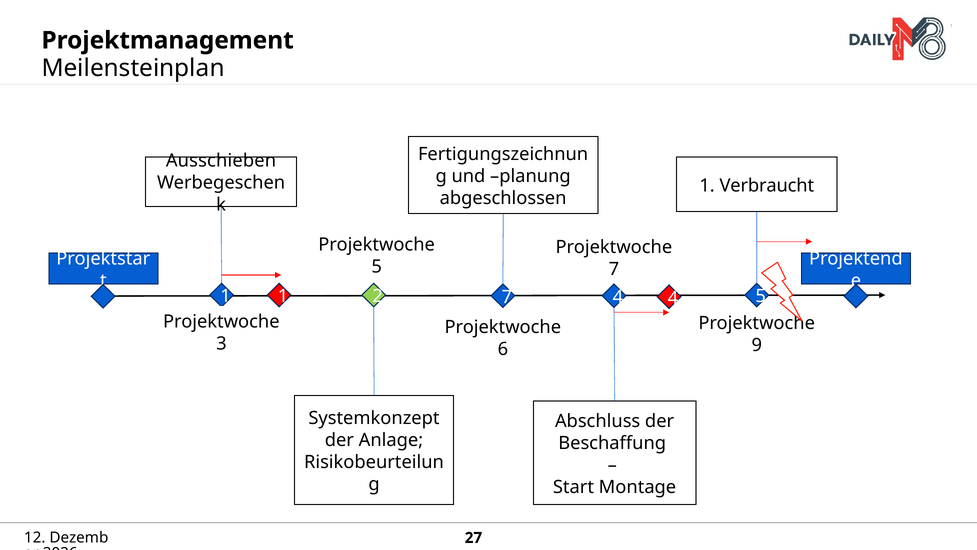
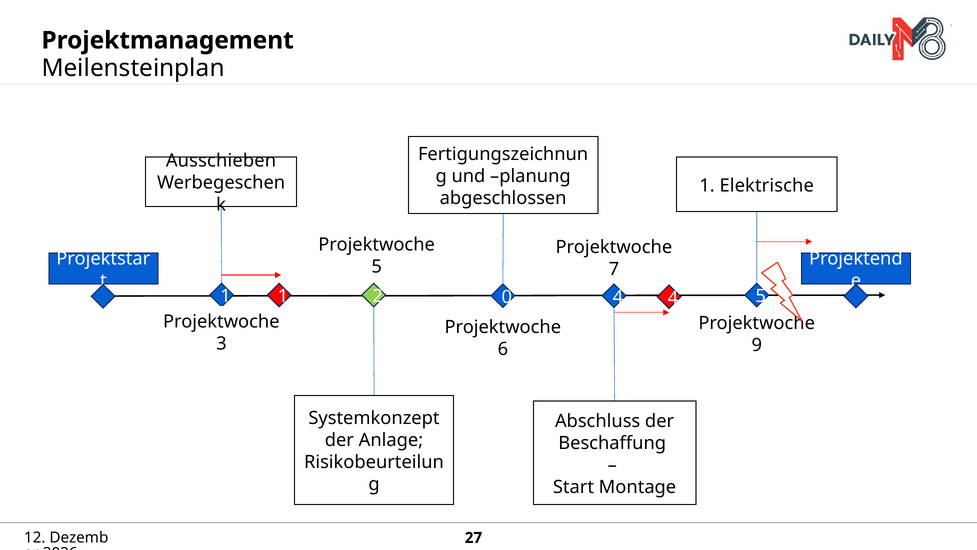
Verbraucht: Verbraucht -> Elektrische
2 7: 7 -> 0
